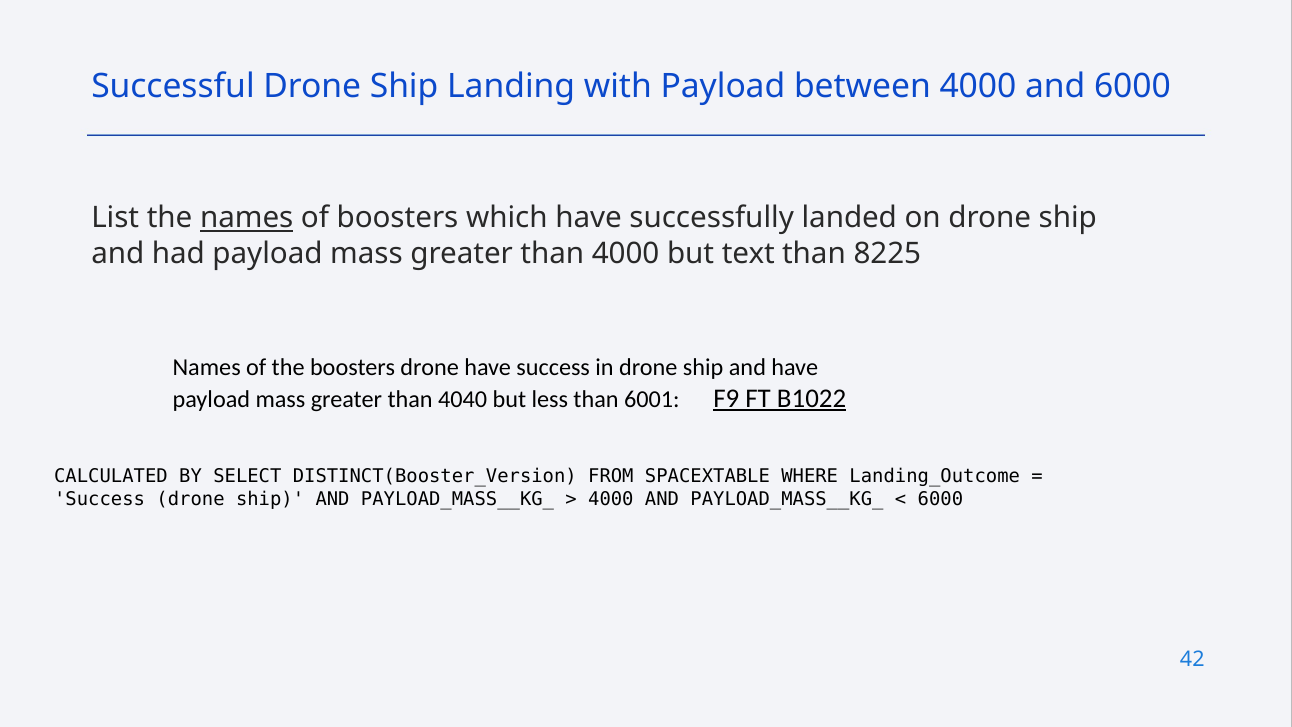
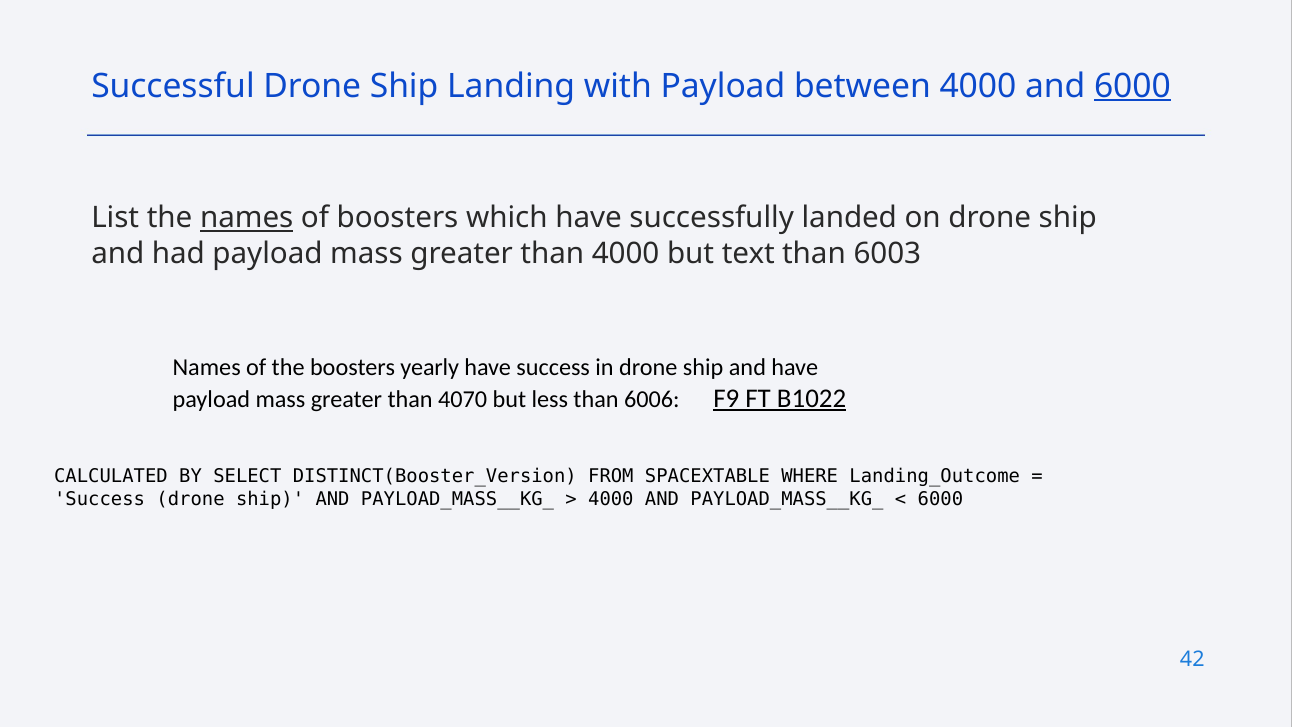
6000 at (1132, 86) underline: none -> present
8225: 8225 -> 6003
boosters drone: drone -> yearly
4040: 4040 -> 4070
6001: 6001 -> 6006
